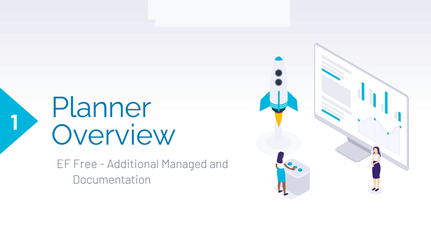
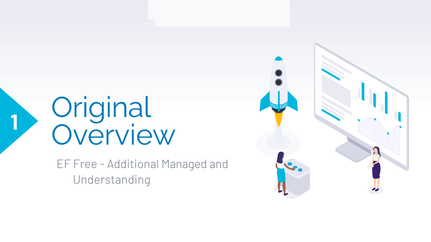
Planner: Planner -> Original
Documentation: Documentation -> Understanding
